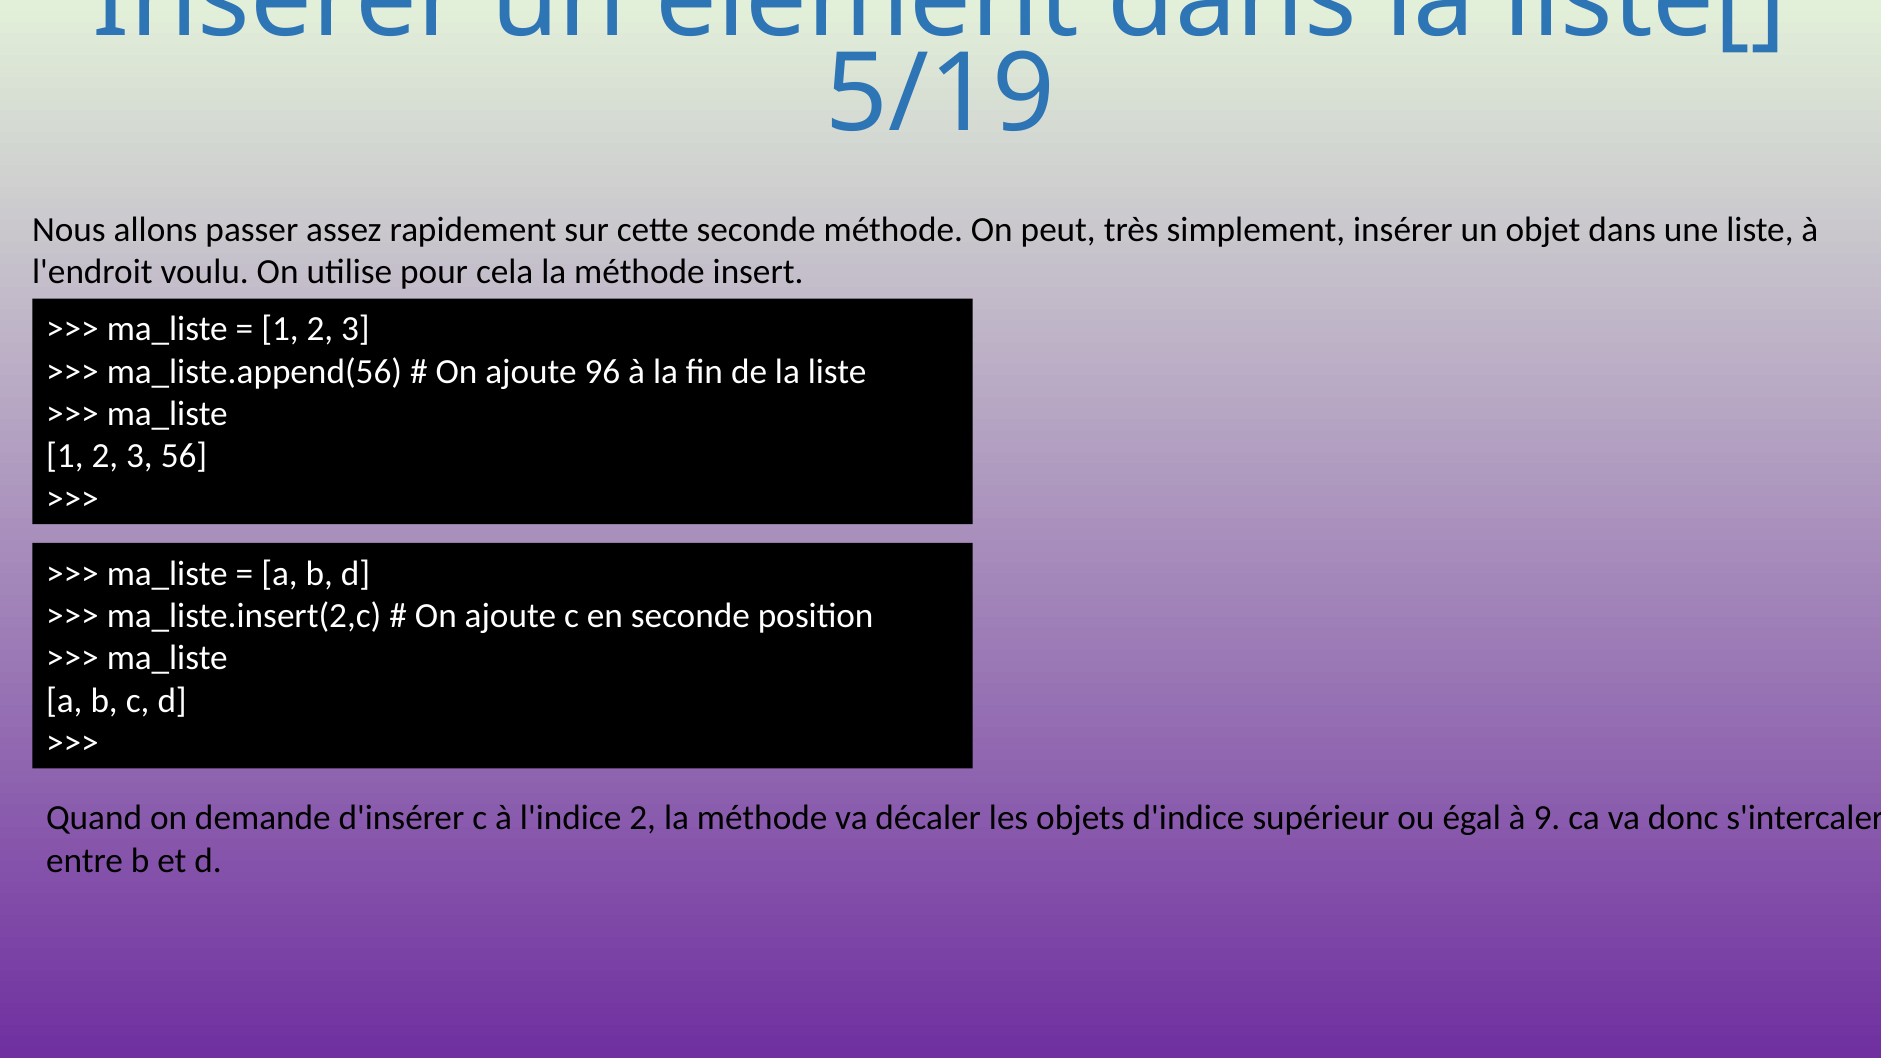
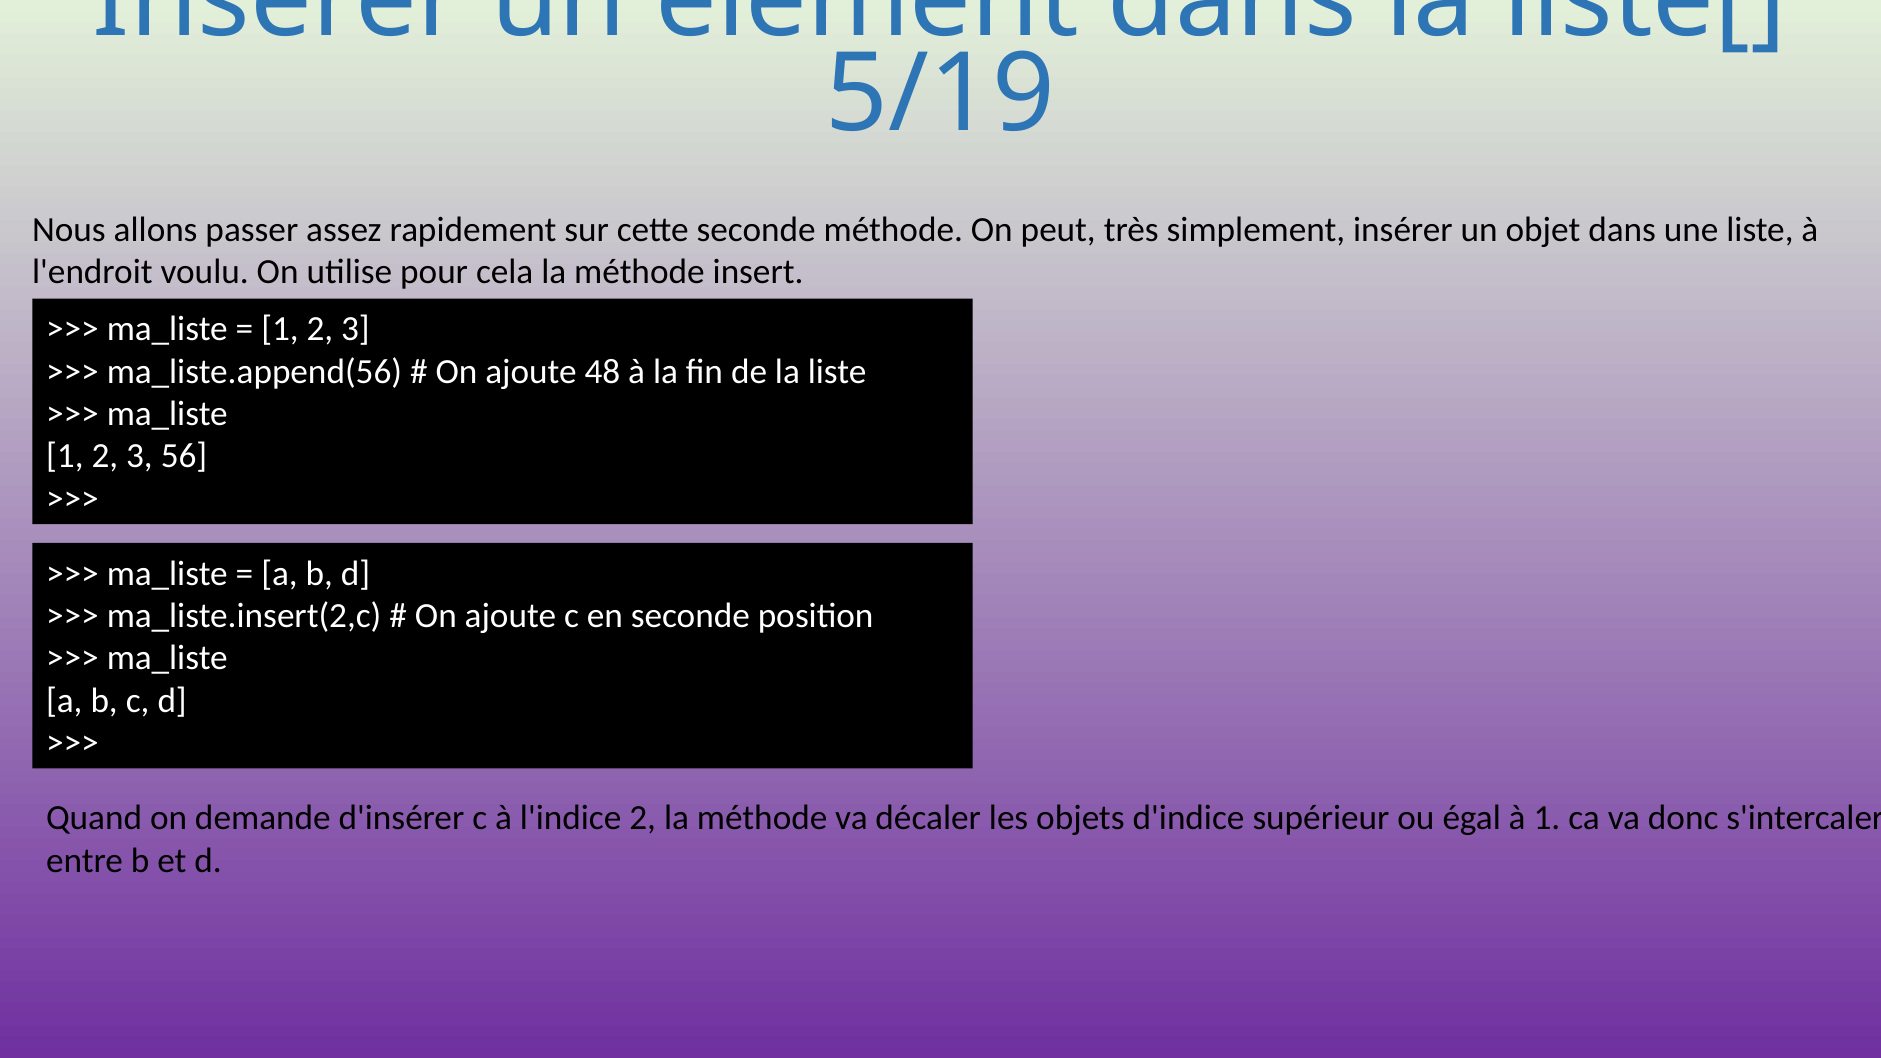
96: 96 -> 48
à 9: 9 -> 1
